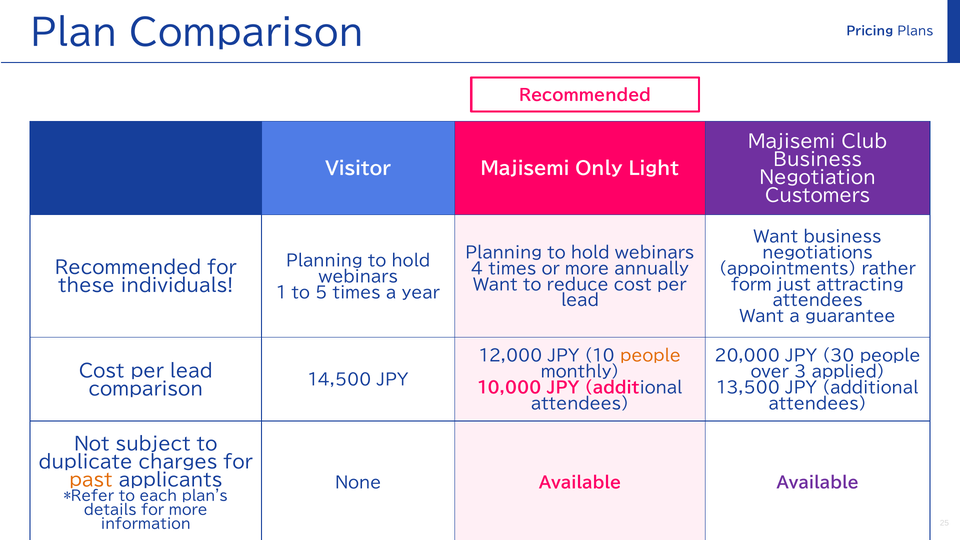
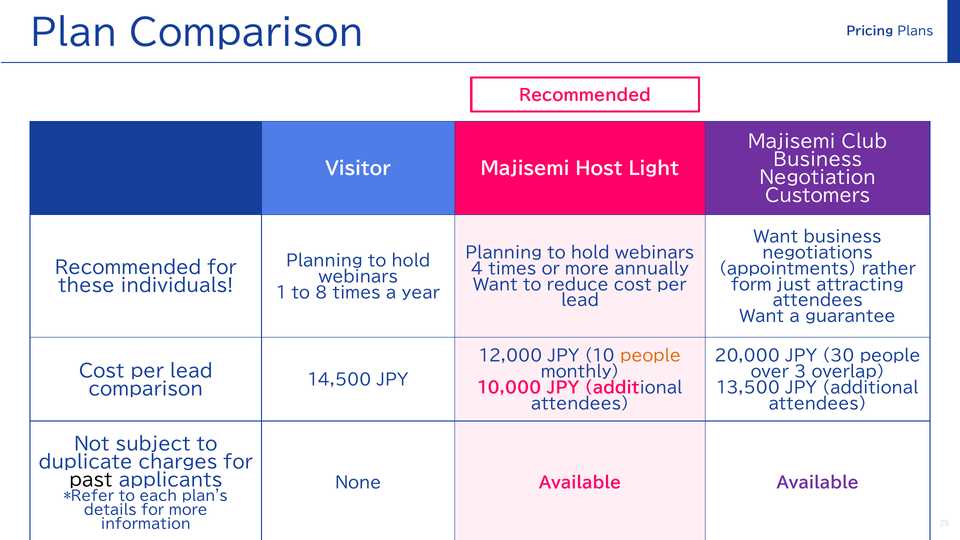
Only: Only -> Host
5: 5 -> 8
applied: applied -> overlap
past colour: orange -> black
